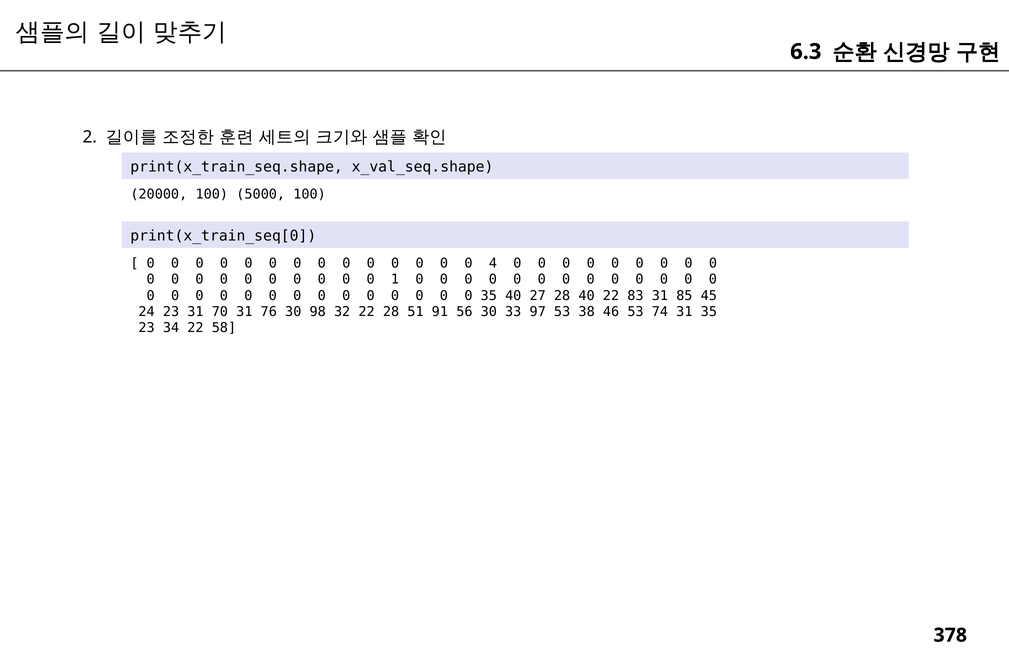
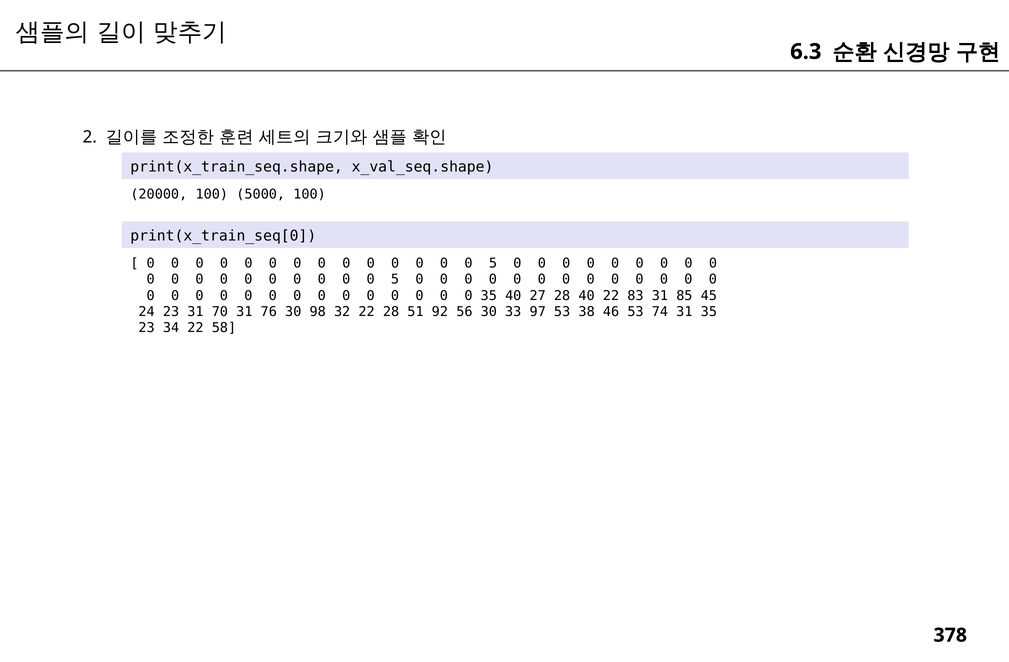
4 at (493, 264): 4 -> 5
1 at (395, 280): 1 -> 5
91: 91 -> 92
